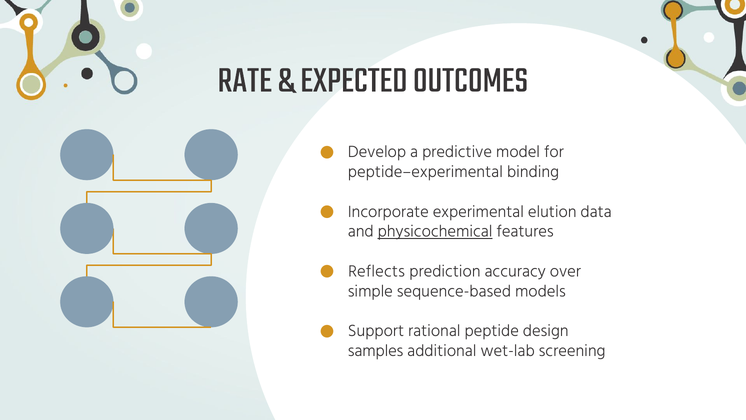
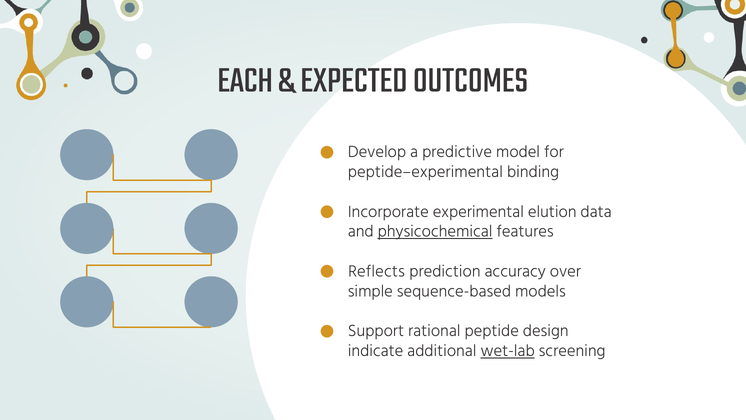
RATE: RATE -> EACH
samples: samples -> indicate
wet-lab underline: none -> present
